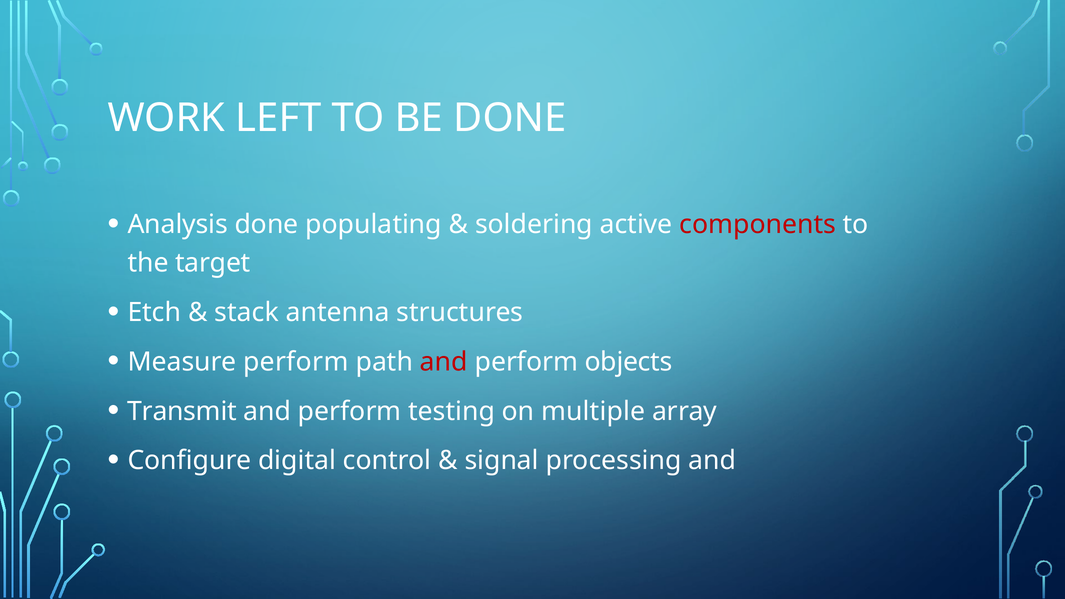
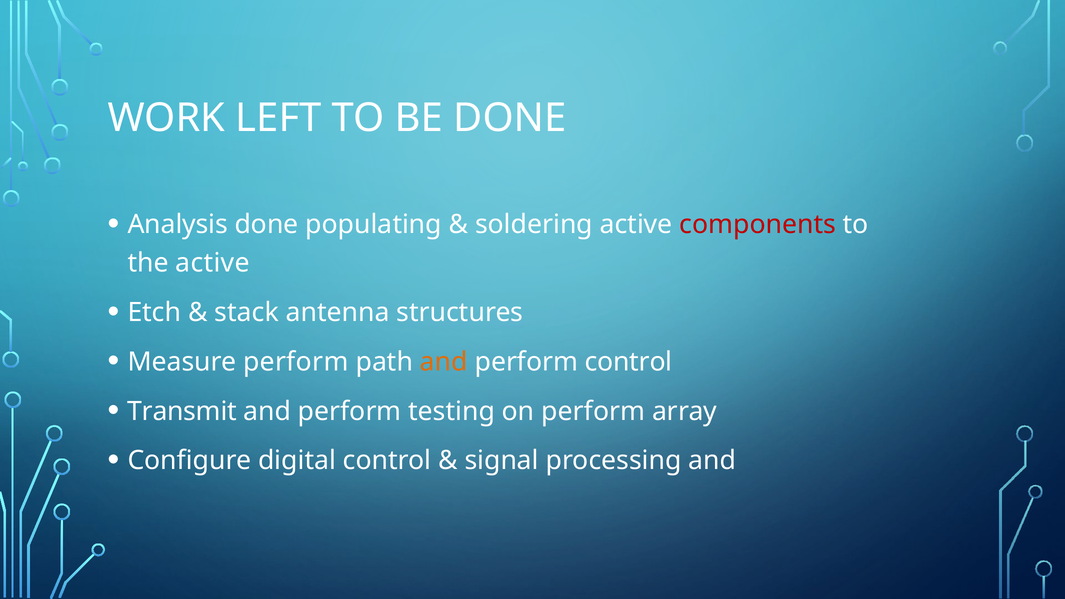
the target: target -> active
and at (444, 362) colour: red -> orange
perform objects: objects -> control
on multiple: multiple -> perform
